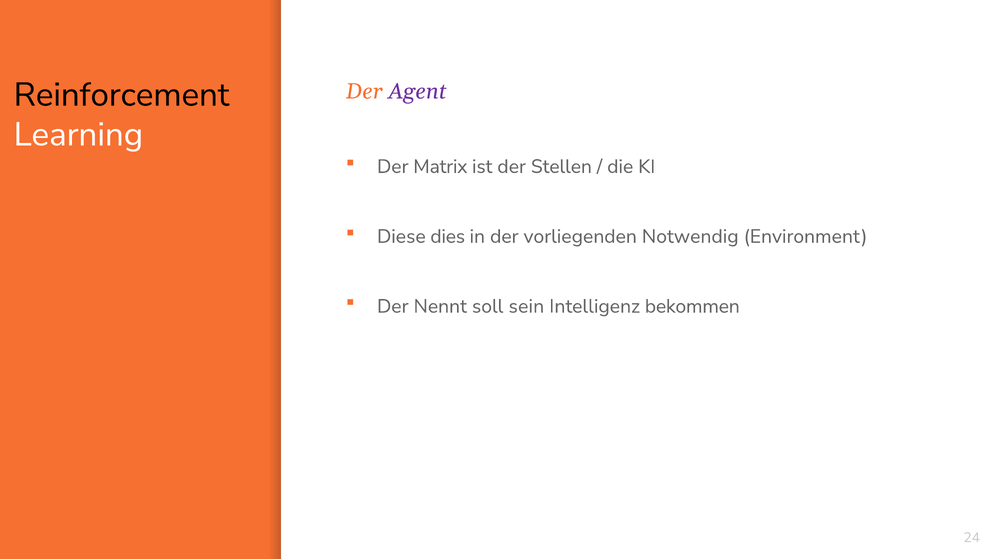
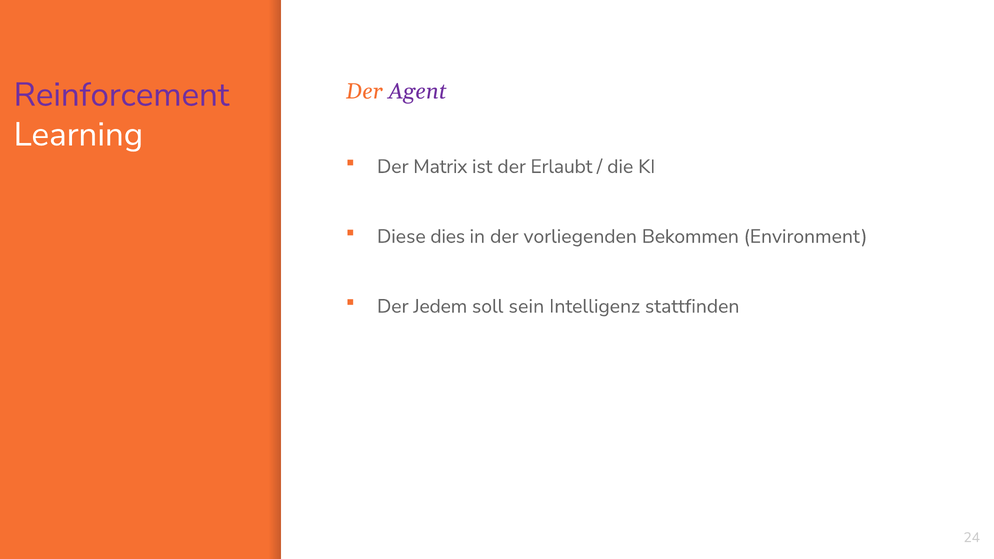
Reinforcement colour: black -> purple
Stellen: Stellen -> Erlaubt
Notwendig: Notwendig -> Bekommen
Nennt: Nennt -> Jedem
bekommen: bekommen -> stattfinden
